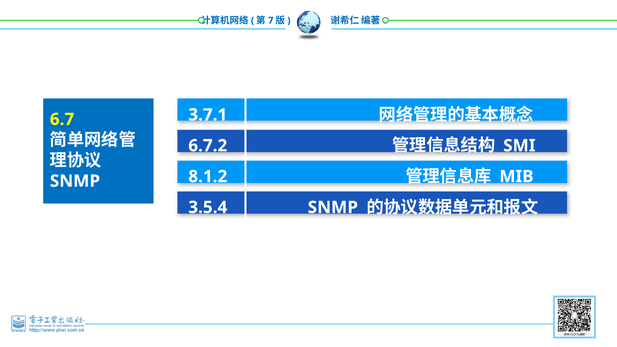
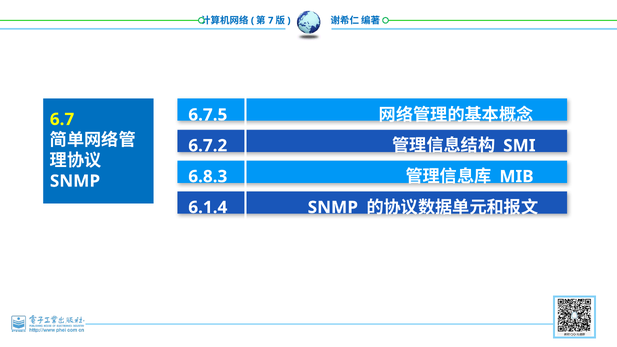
3.7.1: 3.7.1 -> 6.7.5
8.1.2: 8.1.2 -> 6.8.3
3.5.4: 3.5.4 -> 6.1.4
